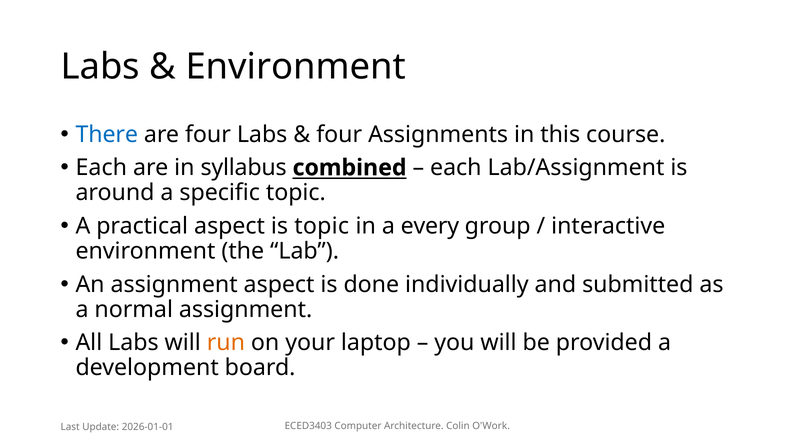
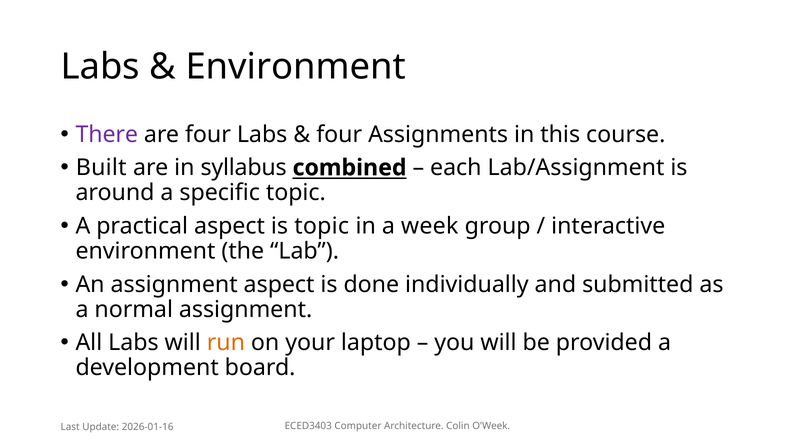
There colour: blue -> purple
Each at (101, 168): Each -> Built
every: every -> week
O'Work: O'Work -> O'Week
2026-01-01: 2026-01-01 -> 2026-01-16
